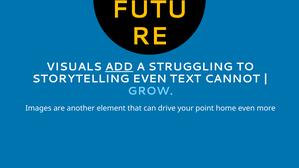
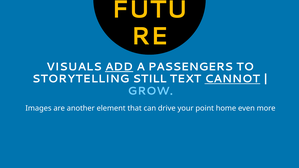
STRUGGLING: STRUGGLING -> PASSENGERS
STORYTELLING EVEN: EVEN -> STILL
CANNOT underline: none -> present
